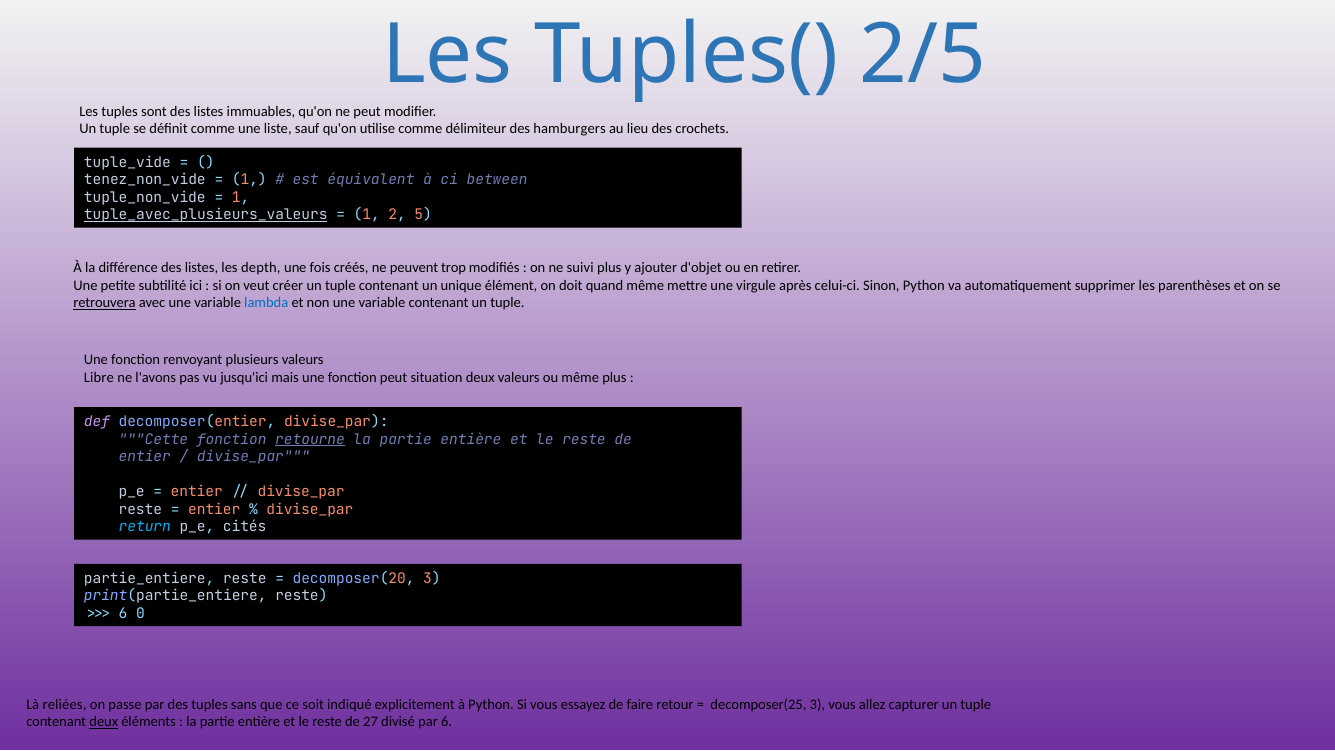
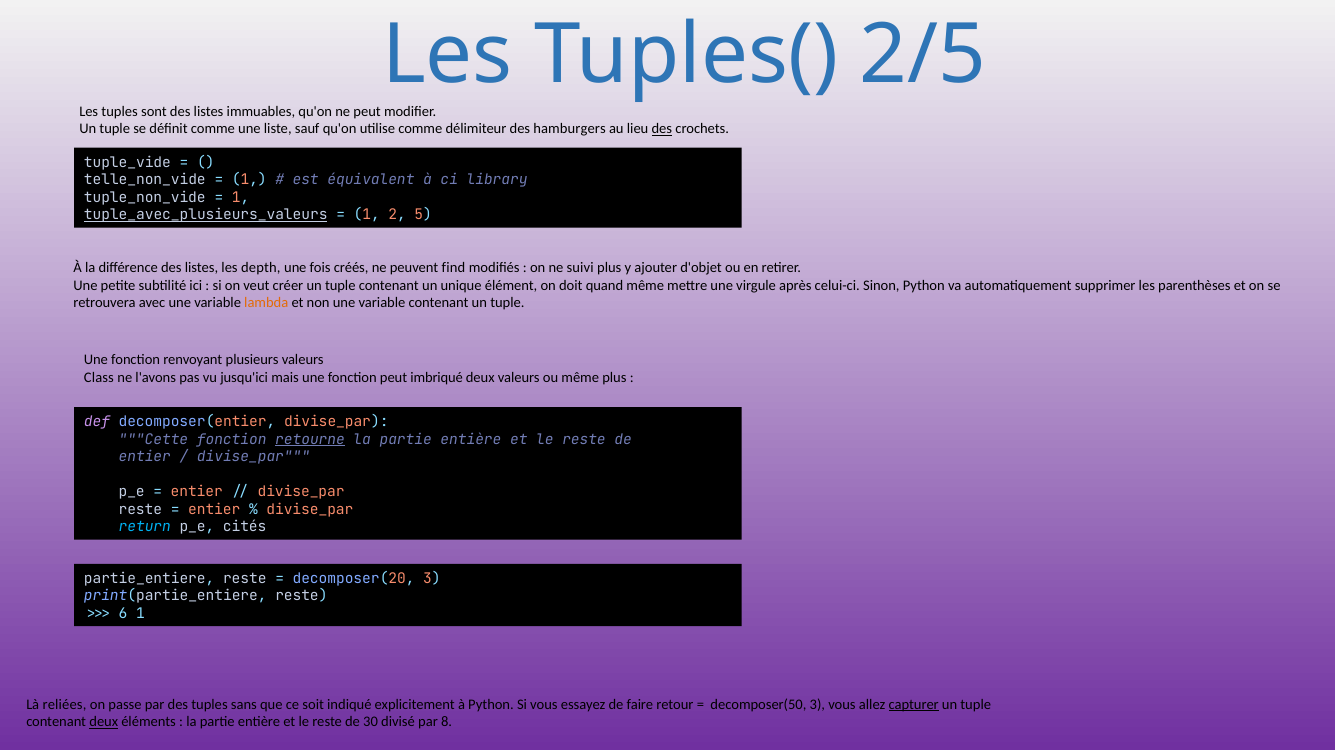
des at (662, 129) underline: none -> present
tenez_non_vide: tenez_non_vide -> telle_non_vide
between: between -> library
trop: trop -> find
retrouvera underline: present -> none
lambda colour: blue -> orange
Libre: Libre -> Class
situation: situation -> imbriqué
6 0: 0 -> 1
decomposer(25: decomposer(25 -> decomposer(50
capturer underline: none -> present
27: 27 -> 30
par 6: 6 -> 8
